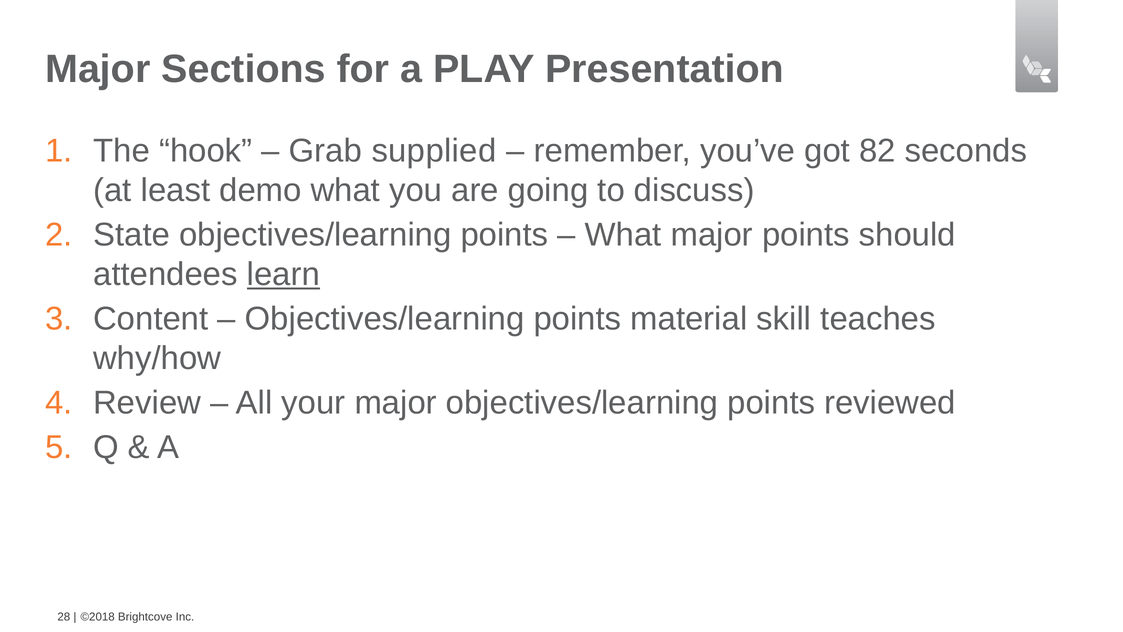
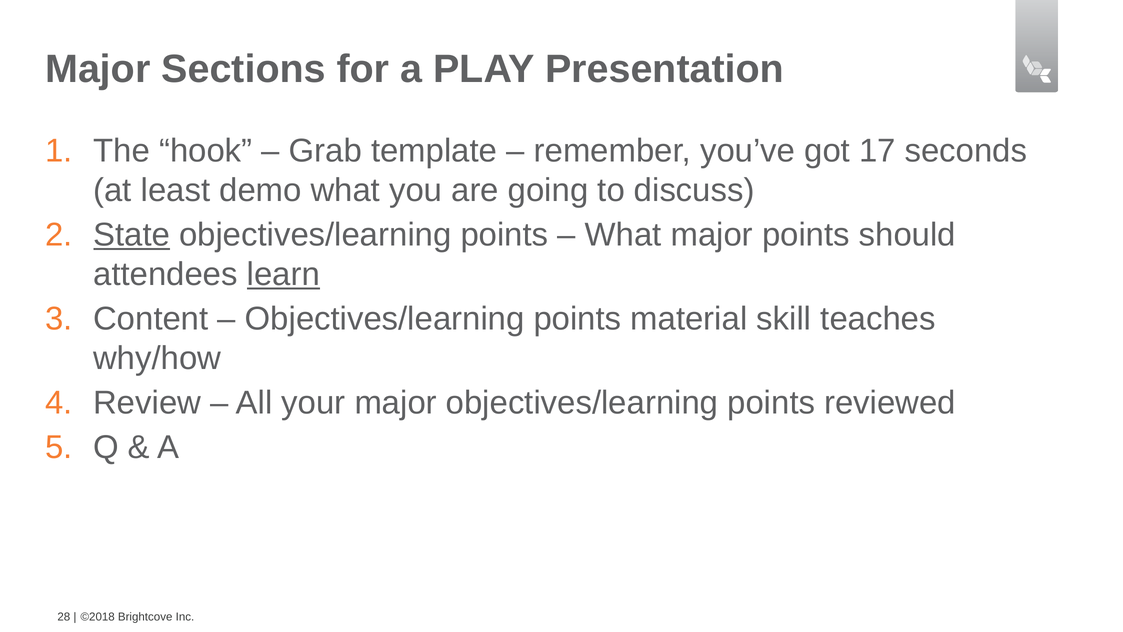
supplied: supplied -> template
82: 82 -> 17
State underline: none -> present
